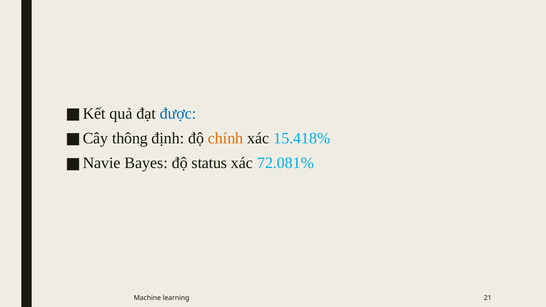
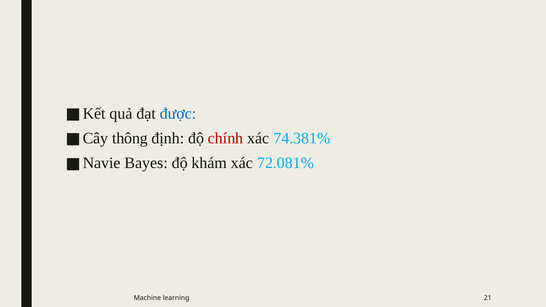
chính colour: orange -> red
15.418%: 15.418% -> 74.381%
status: status -> khám
